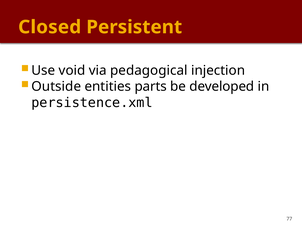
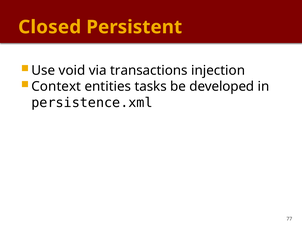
pedagogical: pedagogical -> transactions
Outside: Outside -> Context
parts: parts -> tasks
